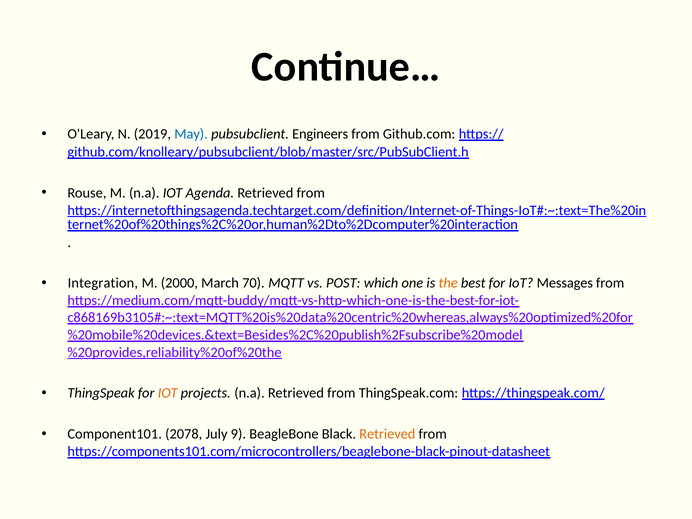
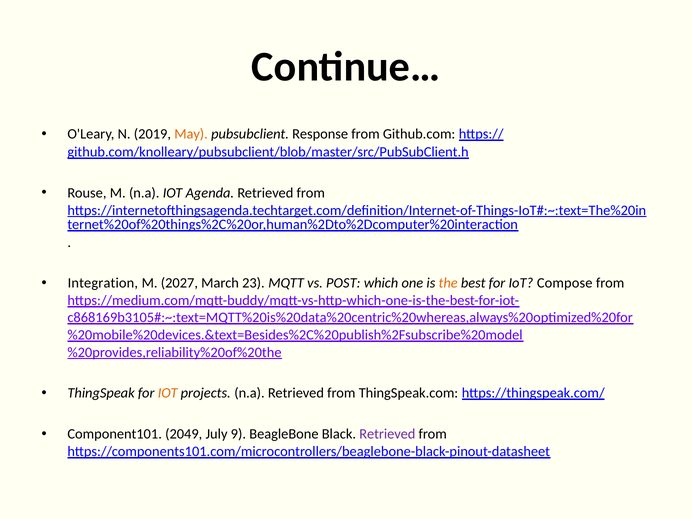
May colour: blue -> orange
Engineers: Engineers -> Response
2000: 2000 -> 2027
70: 70 -> 23
Messages: Messages -> Compose
2078: 2078 -> 2049
Retrieved at (387, 434) colour: orange -> purple
